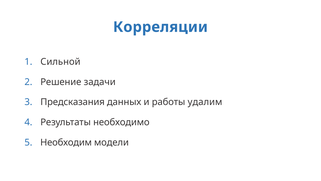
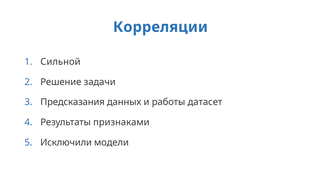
удалим: удалим -> датасет
необходимо: необходимо -> признаками
Необходим: Необходим -> Исключили
